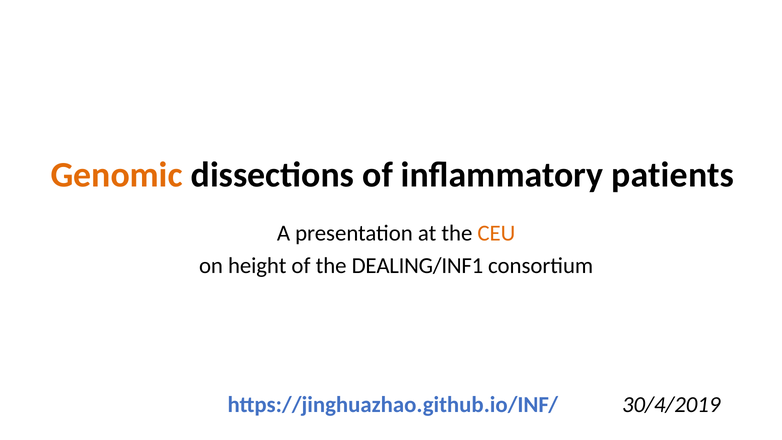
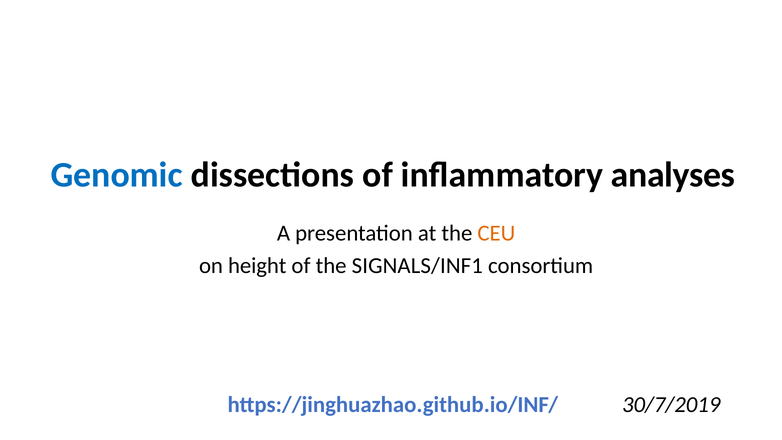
Genomic colour: orange -> blue
patients: patients -> analyses
DEALING/INF1: DEALING/INF1 -> SIGNALS/INF1
30/4/2019: 30/4/2019 -> 30/7/2019
